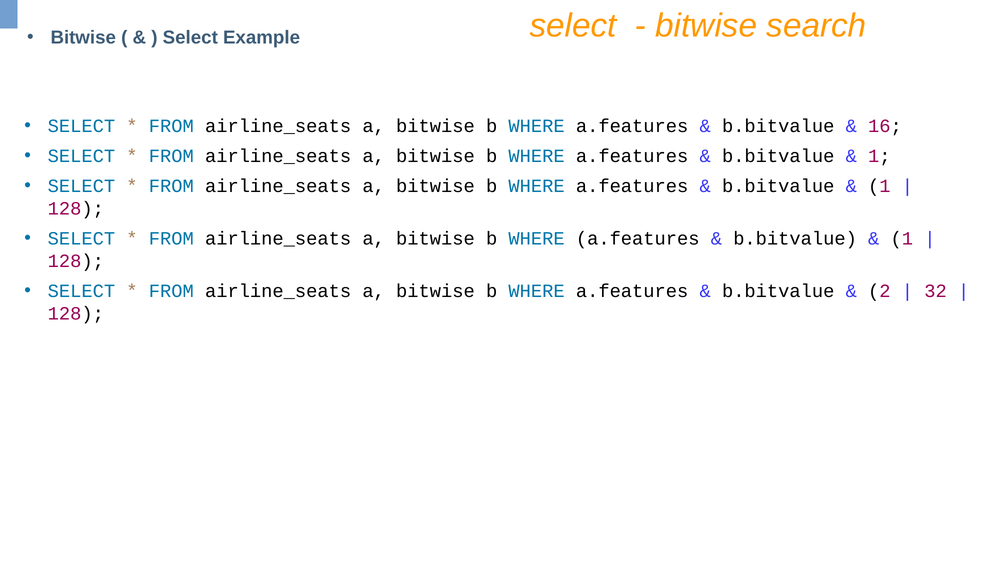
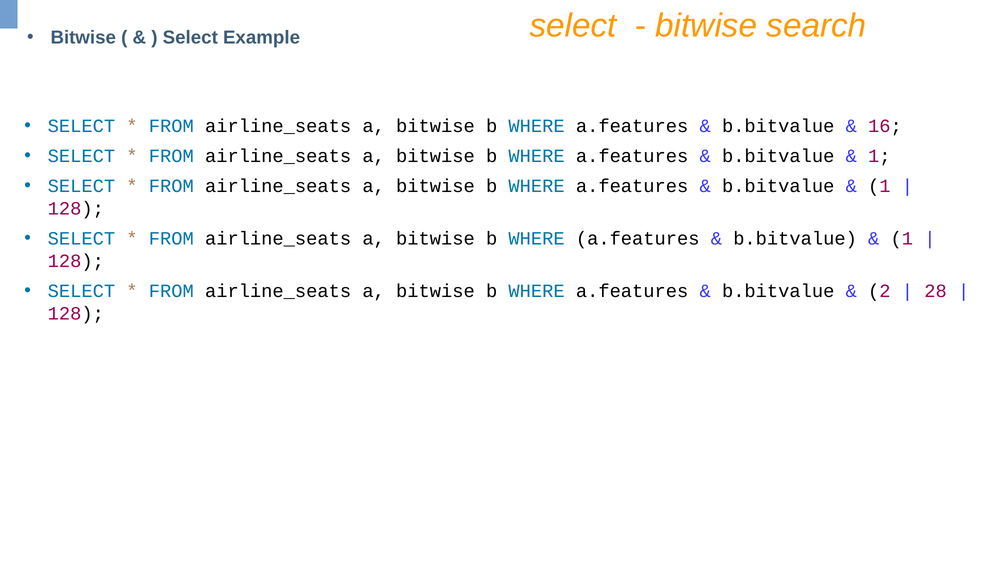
32: 32 -> 28
